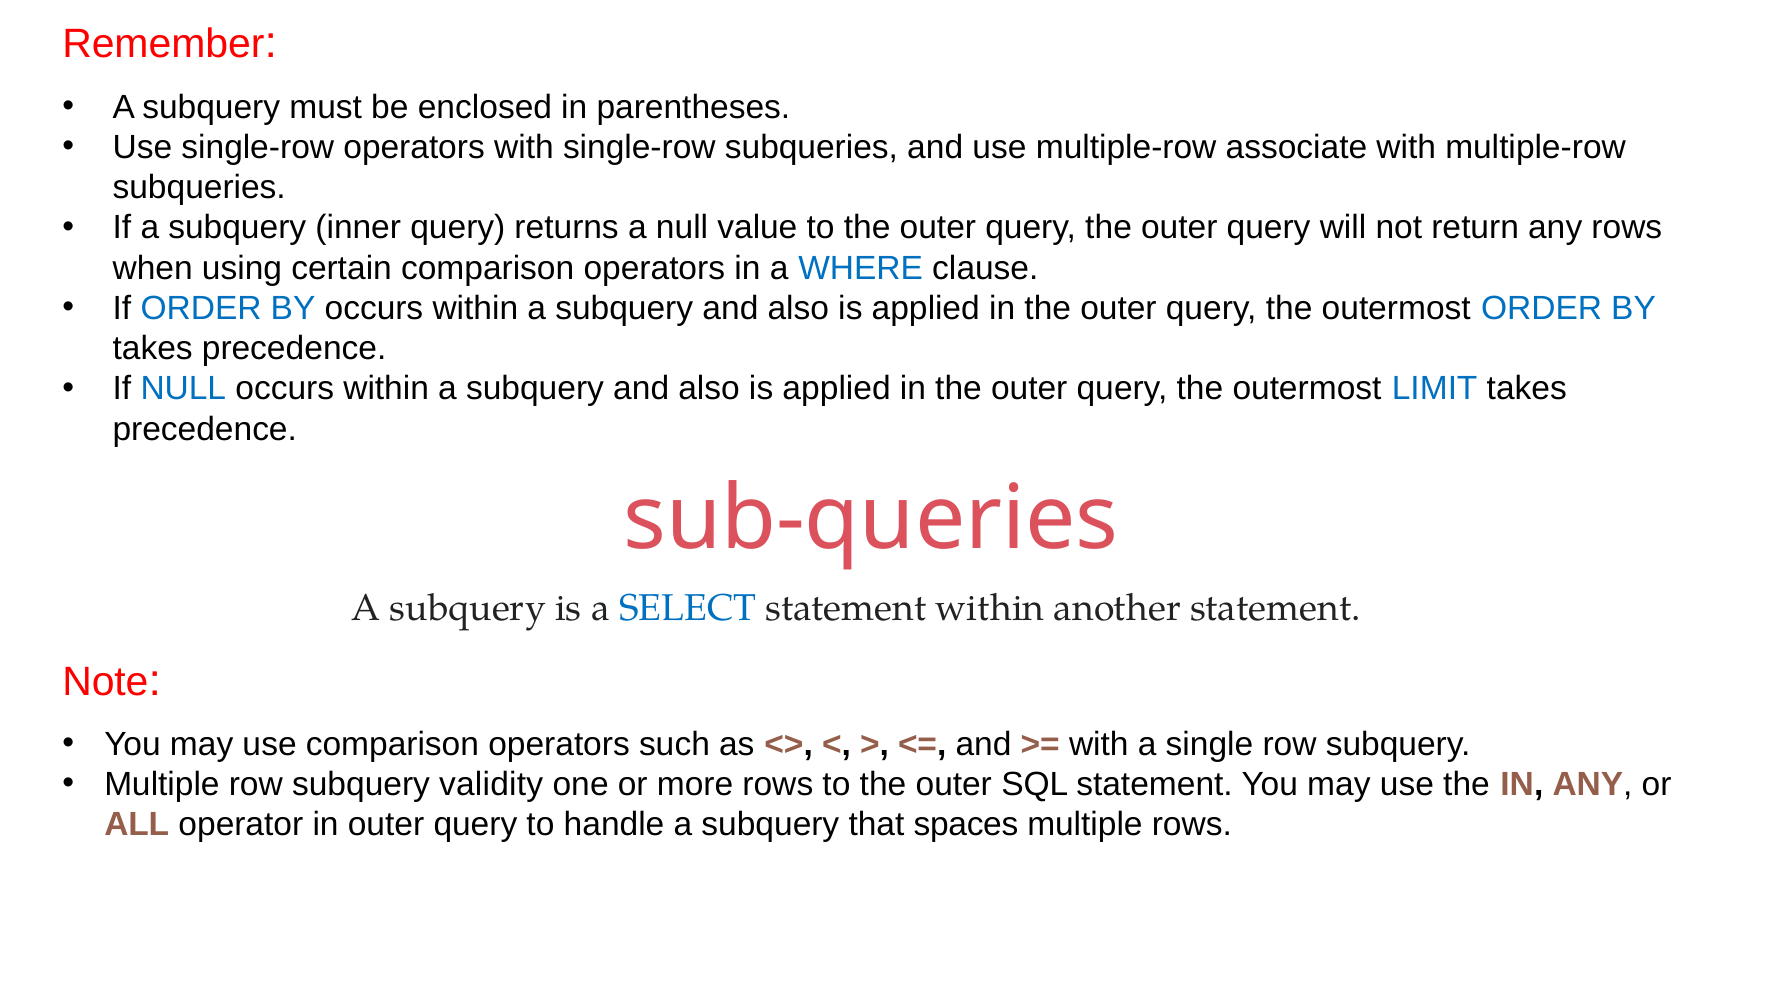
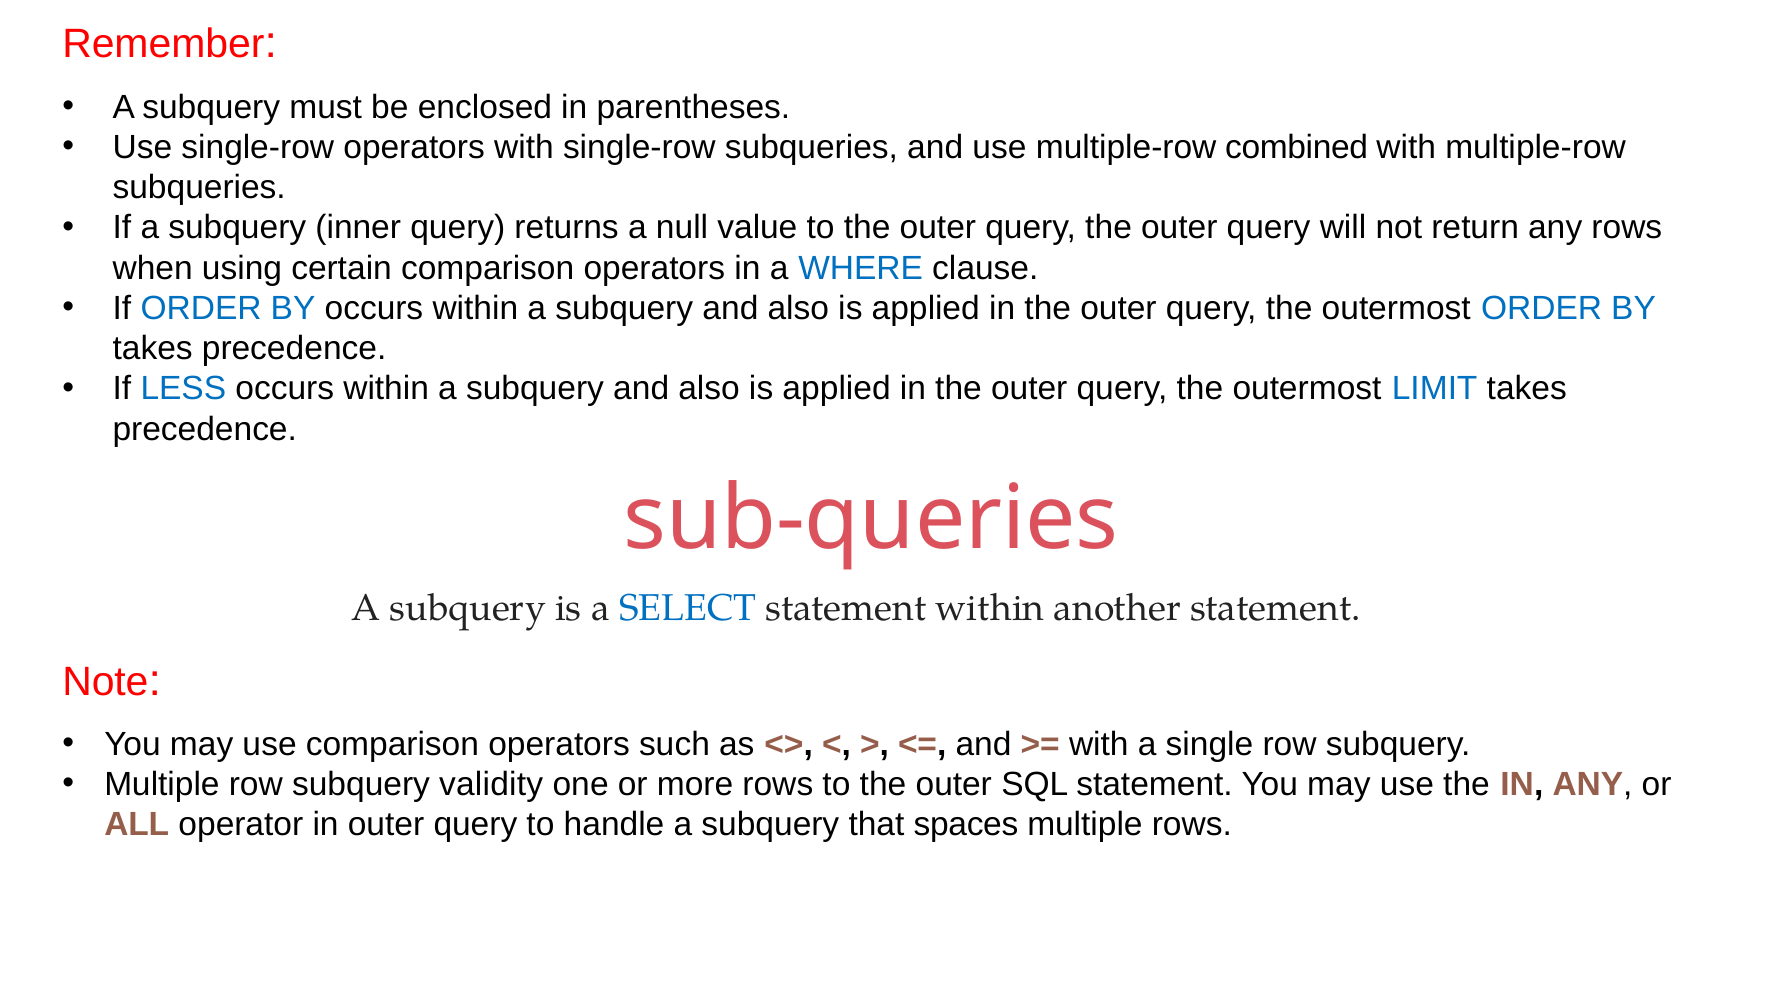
associate: associate -> combined
If NULL: NULL -> LESS
